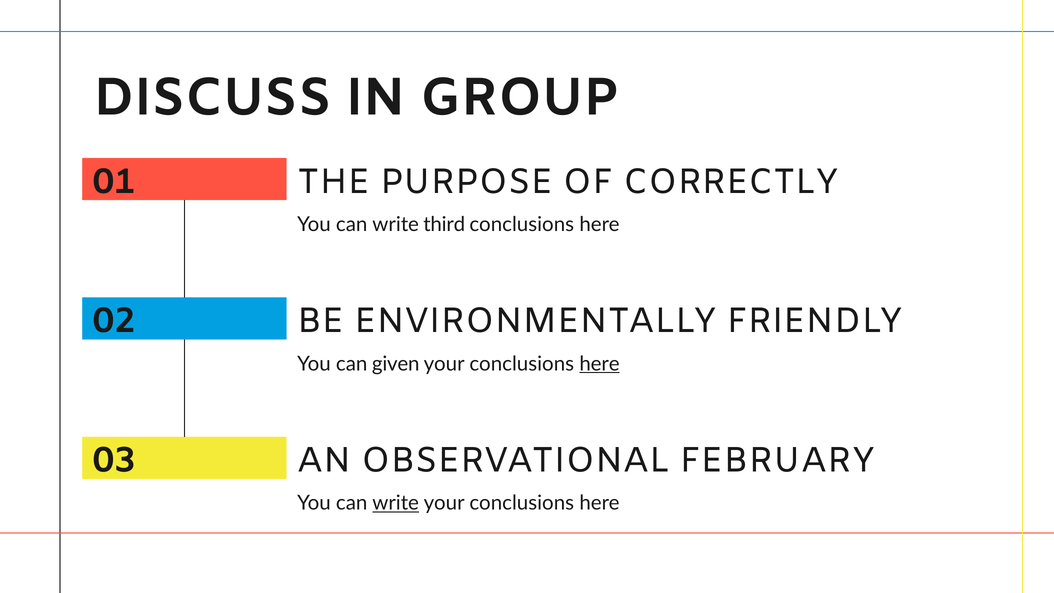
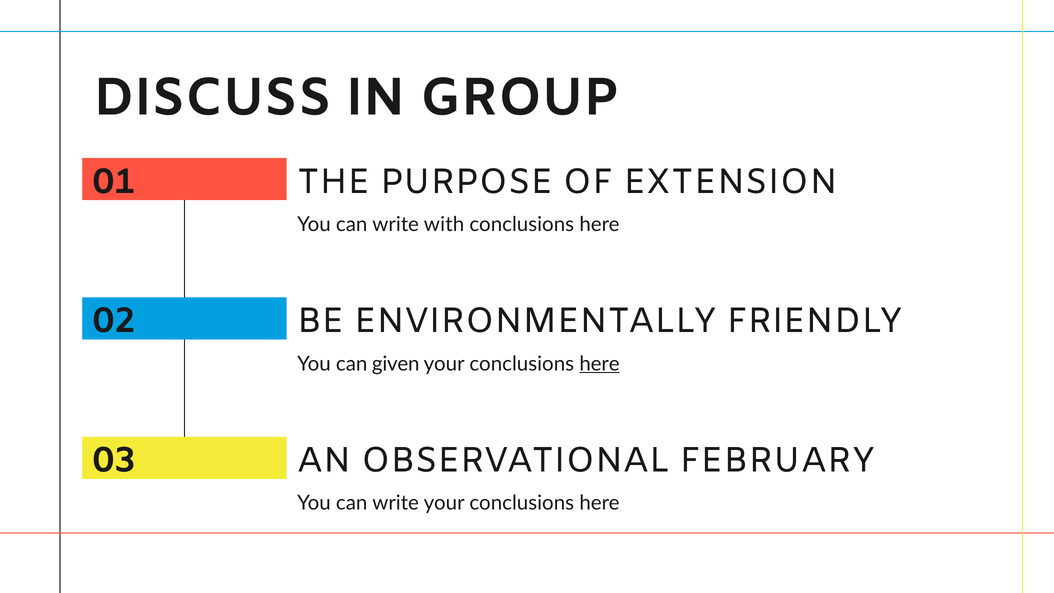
CORRECTLY: CORRECTLY -> EXTENSION
third: third -> with
write at (396, 503) underline: present -> none
